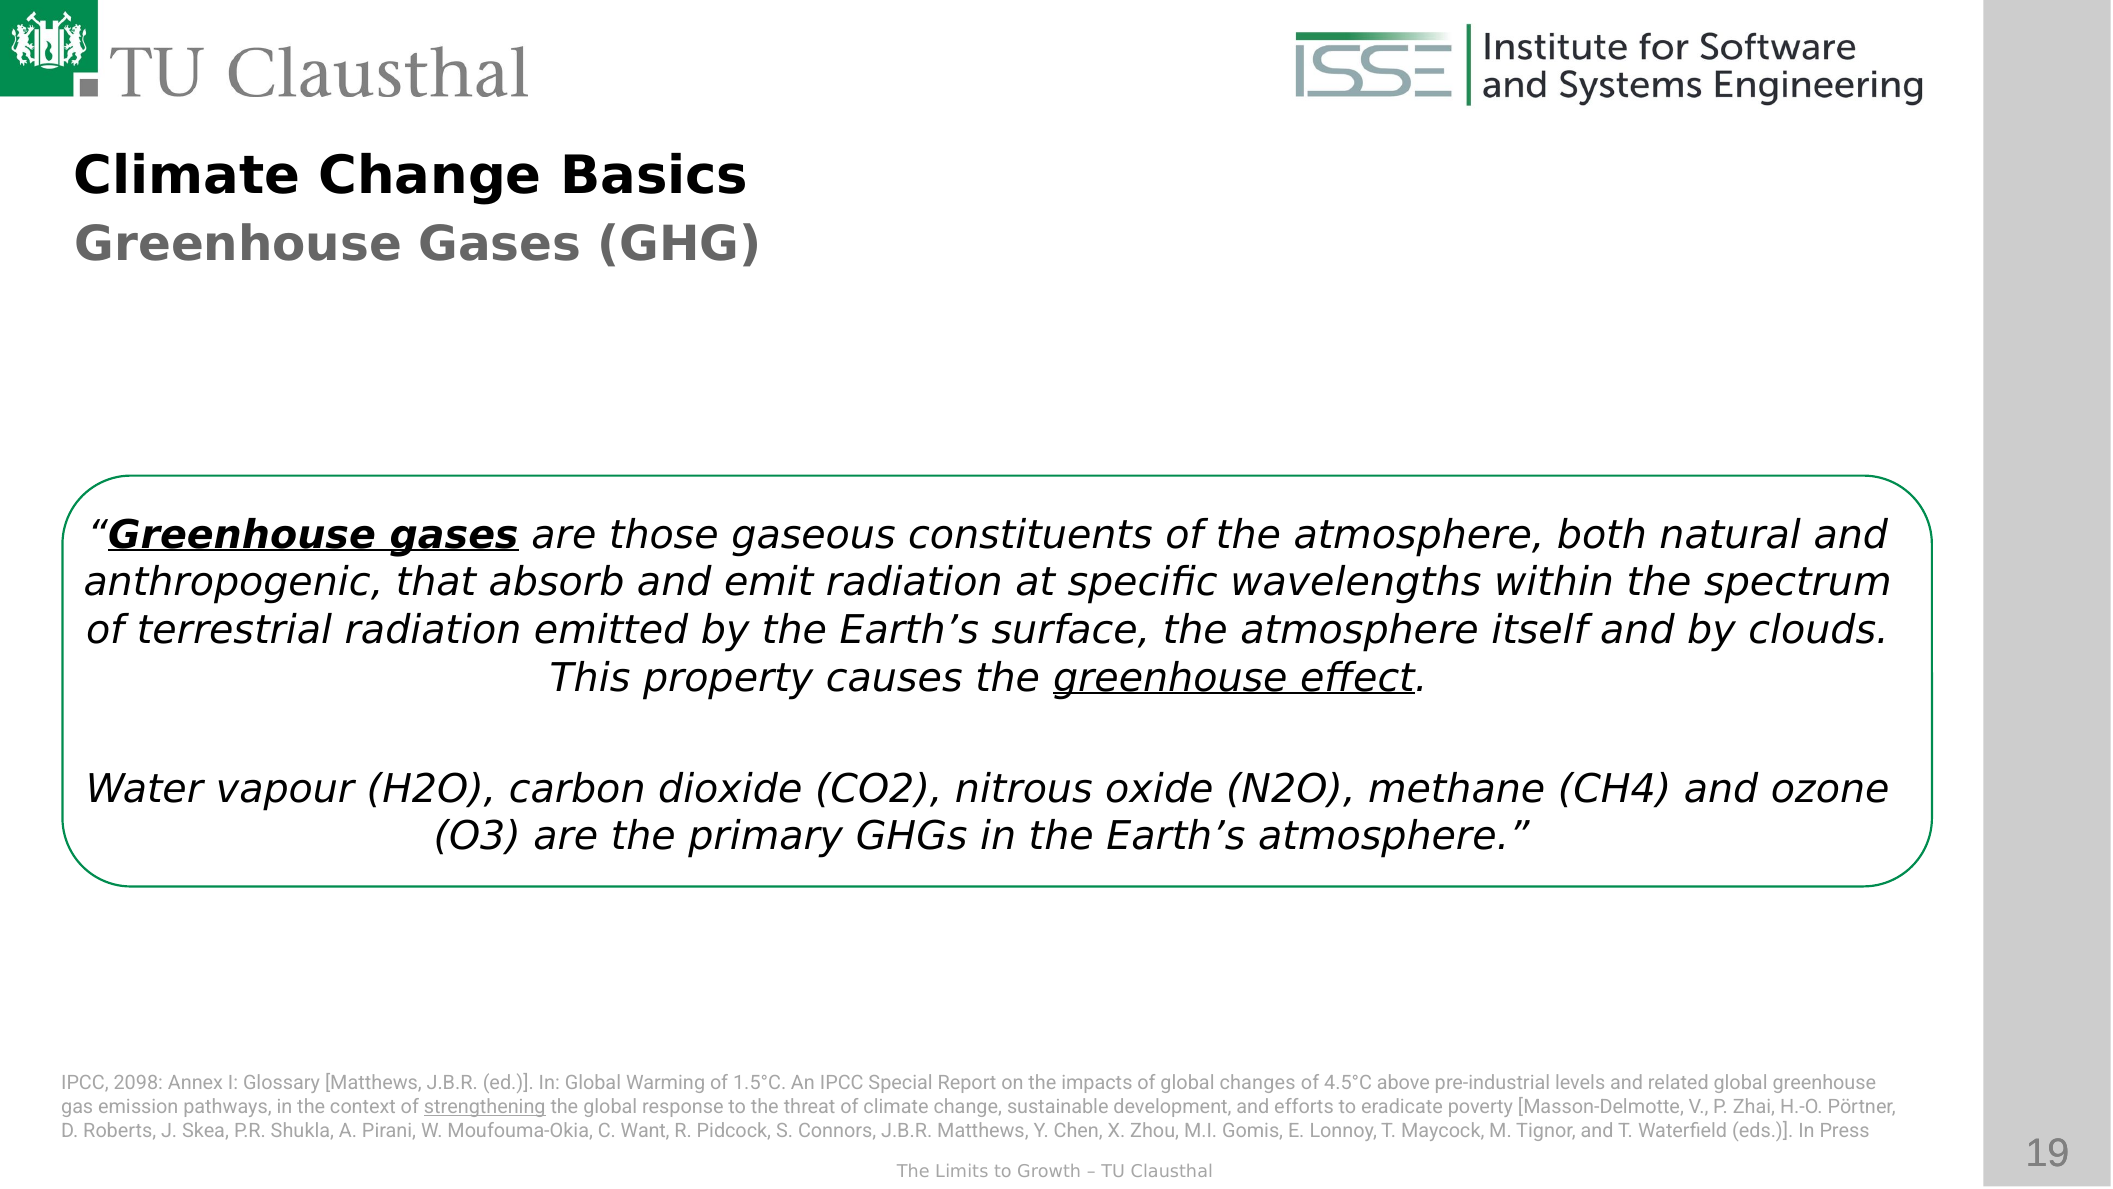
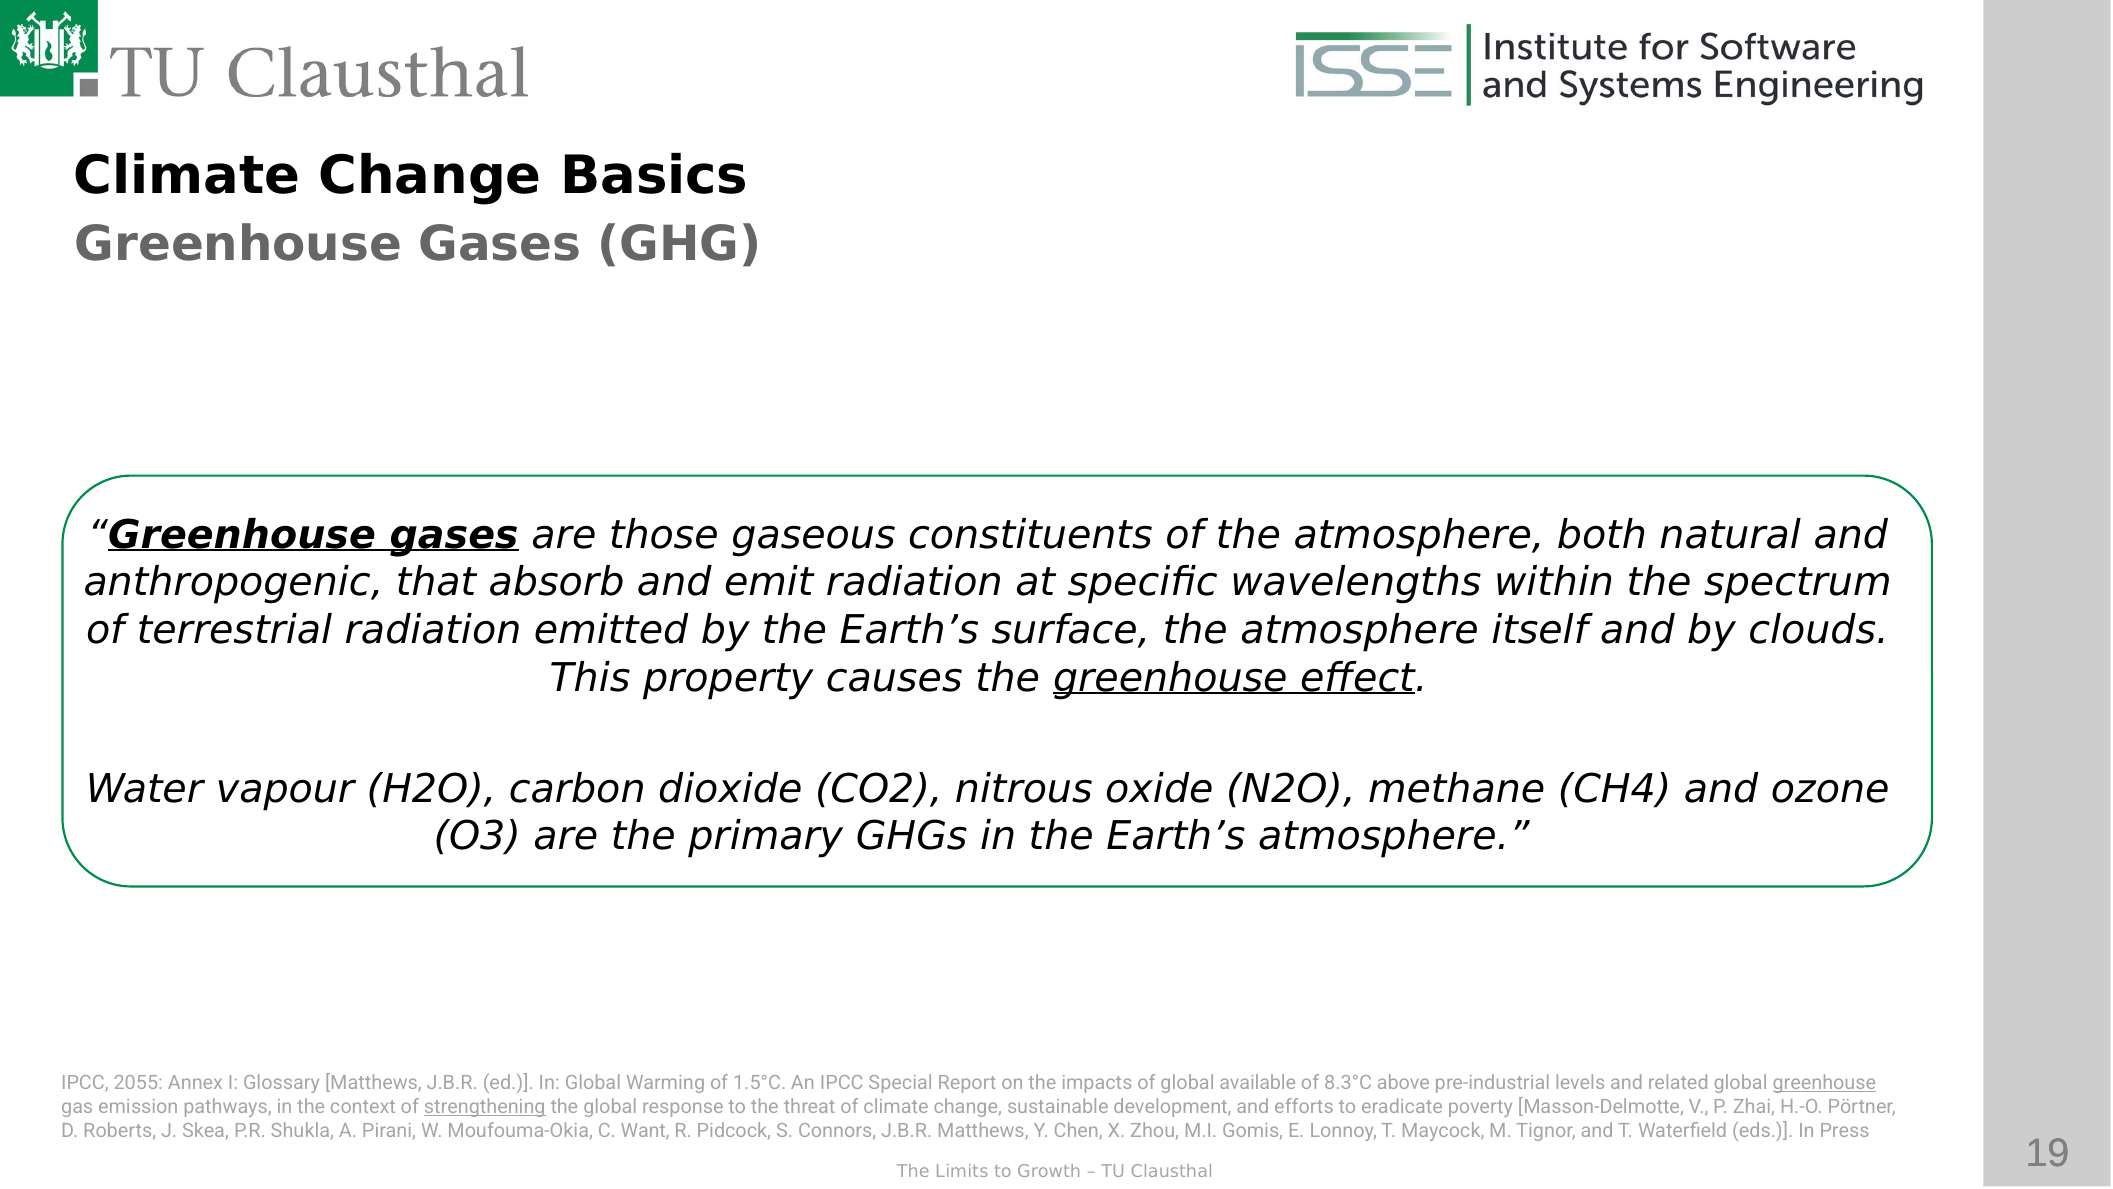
2098: 2098 -> 2055
changes: changes -> available
4.5°C: 4.5°C -> 8.3°C
greenhouse at (1824, 1083) underline: none -> present
